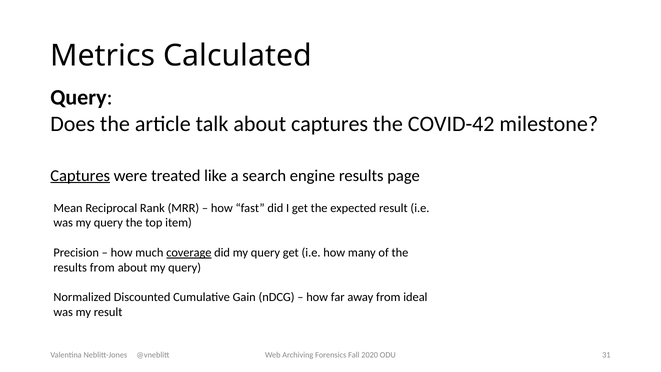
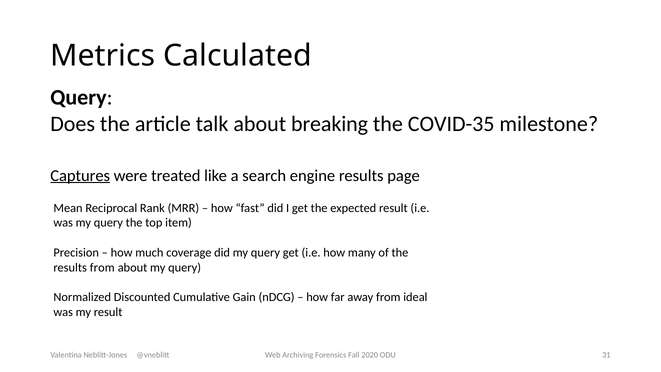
about captures: captures -> breaking
COVID-42: COVID-42 -> COVID-35
coverage underline: present -> none
